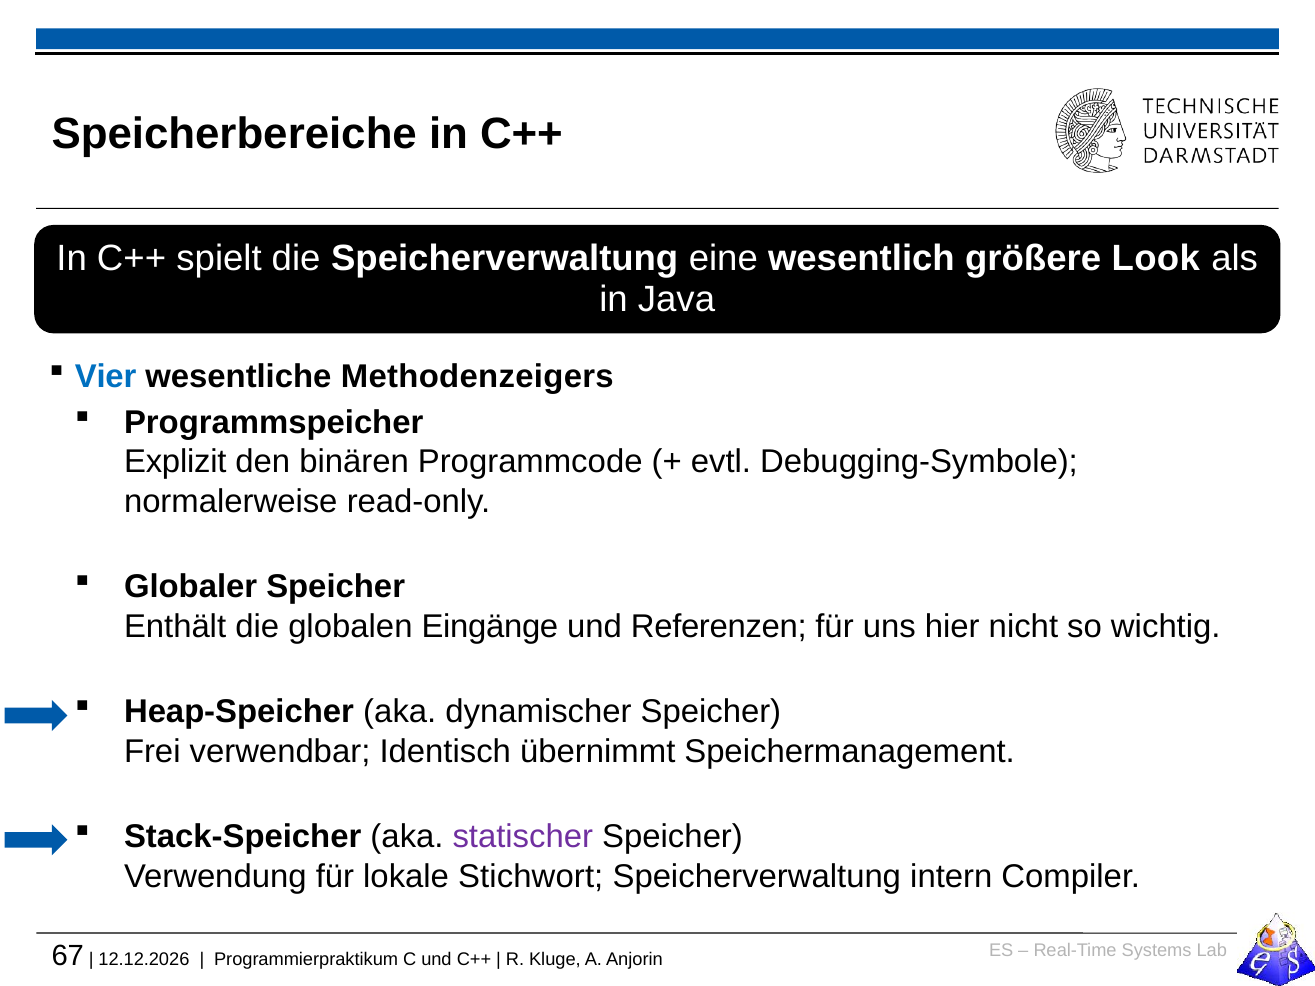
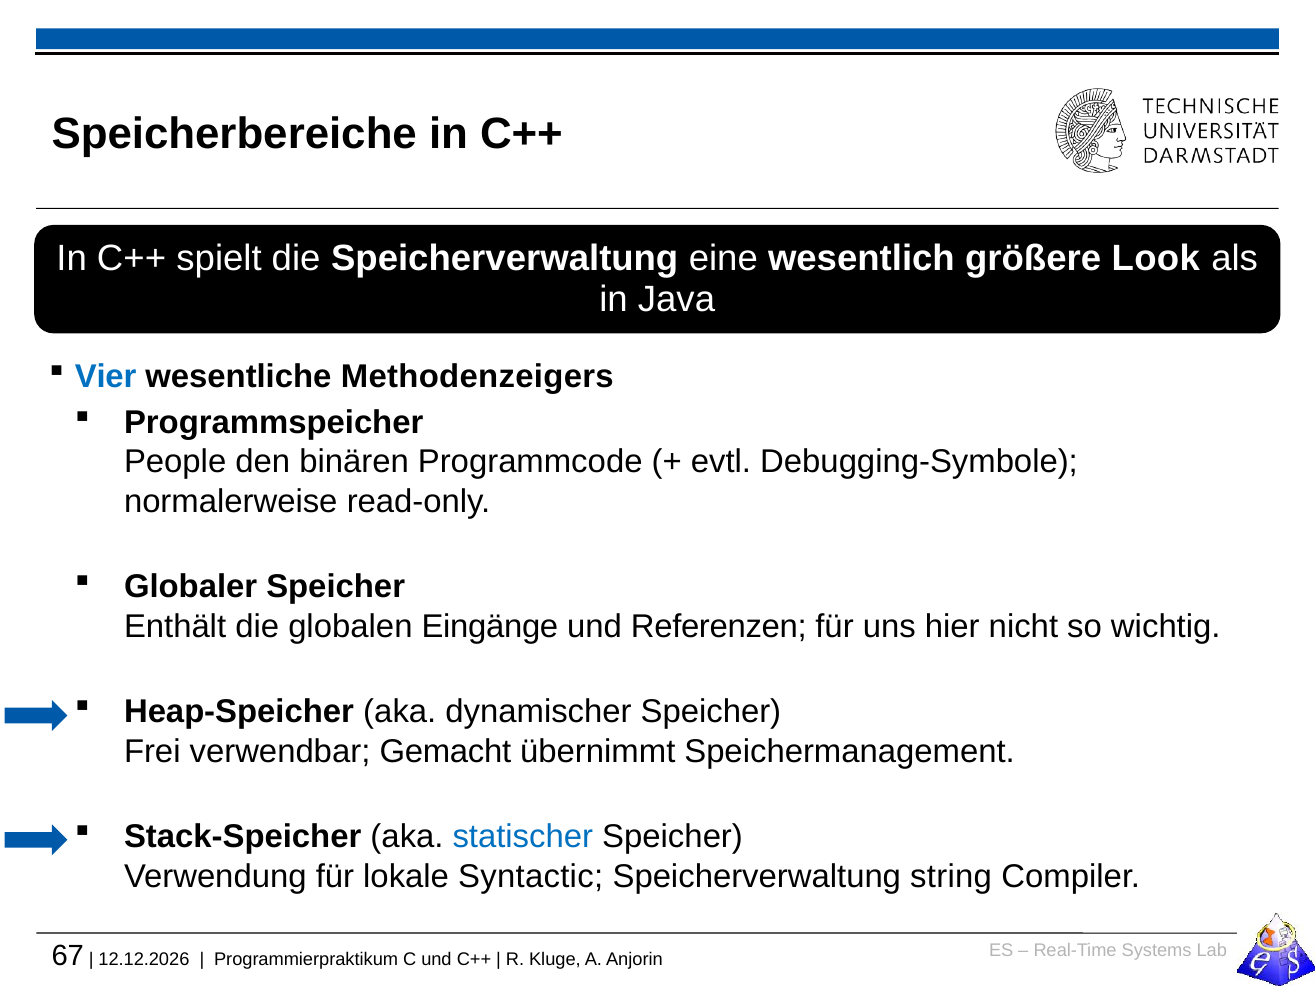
Explizit: Explizit -> People
Identisch: Identisch -> Gemacht
statischer colour: purple -> blue
Stichwort: Stichwort -> Syntactic
intern: intern -> string
